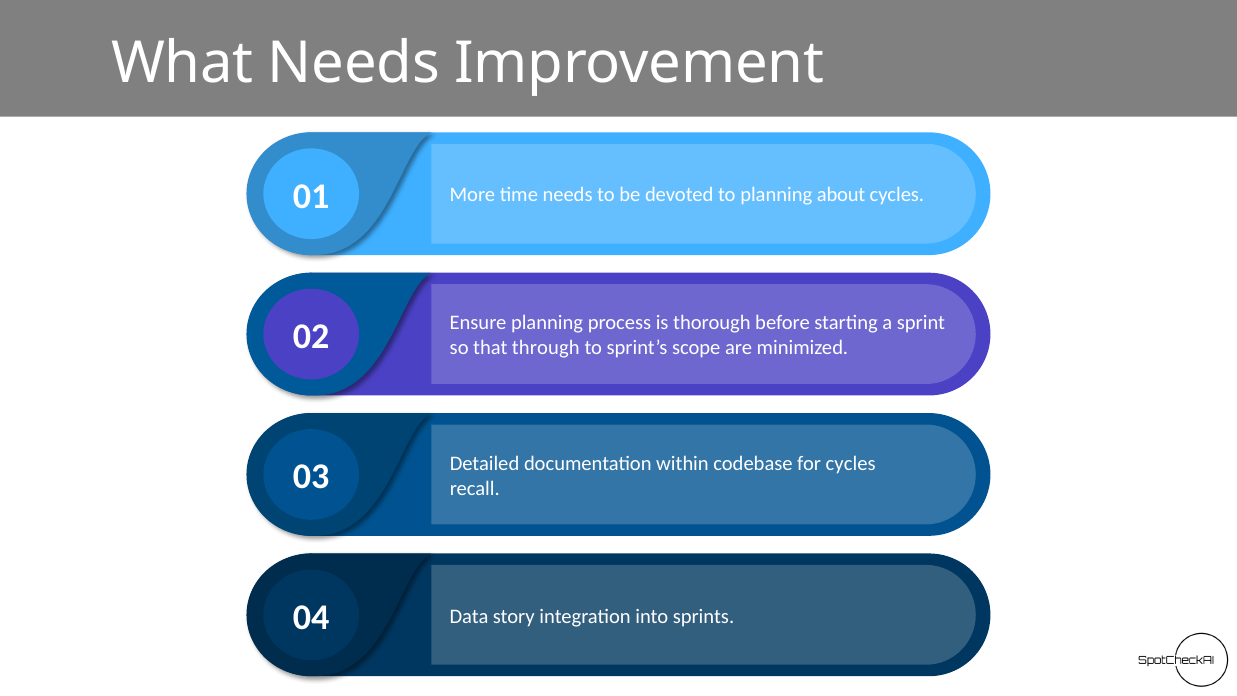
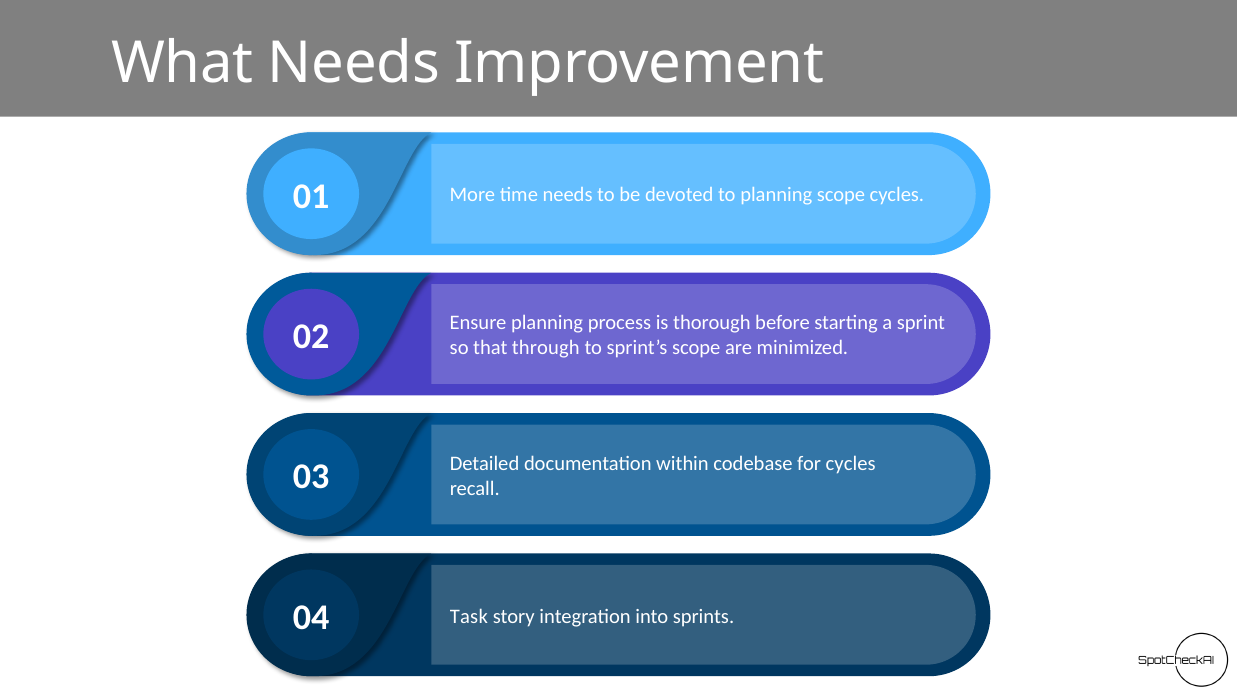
planning about: about -> scope
Data: Data -> Task
